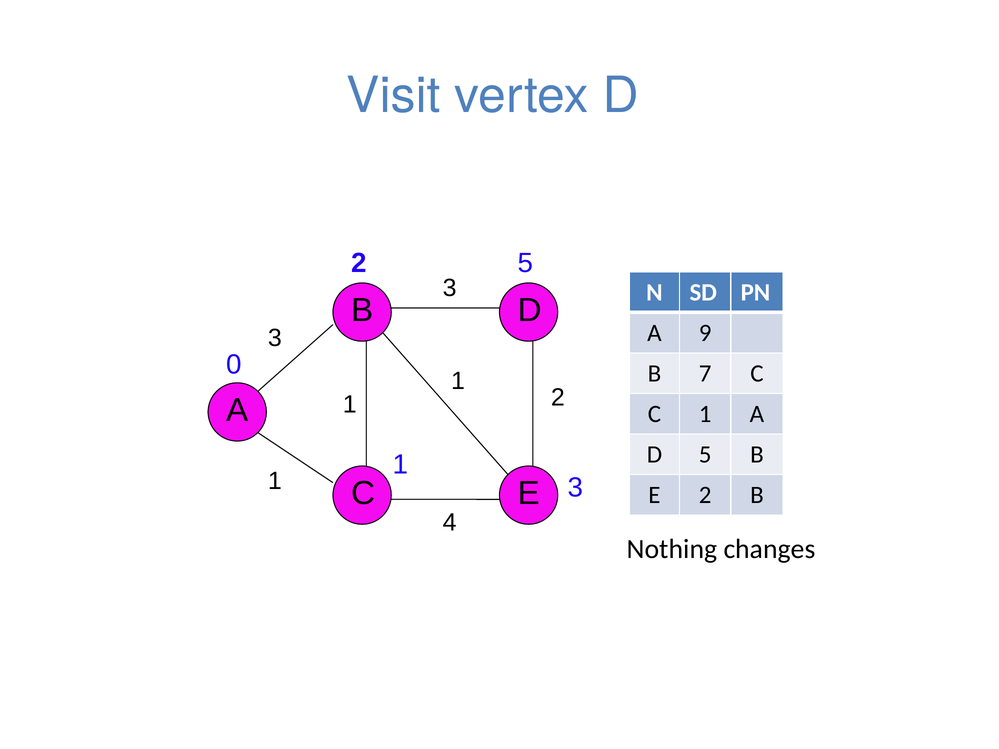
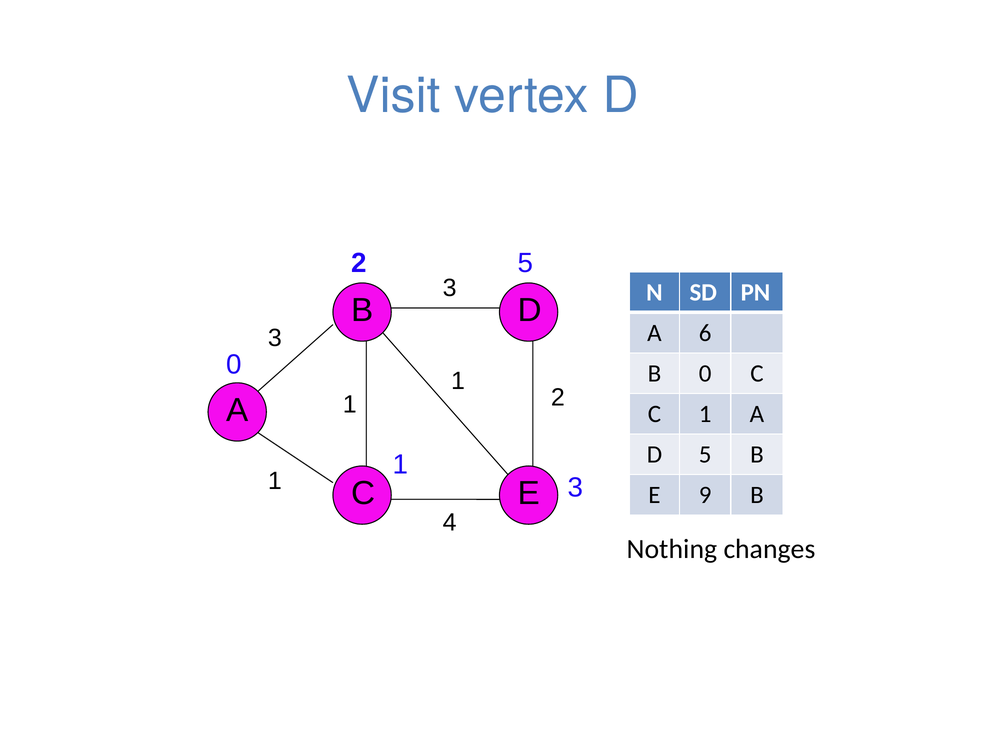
9: 9 -> 6
B 7: 7 -> 0
E 2: 2 -> 9
